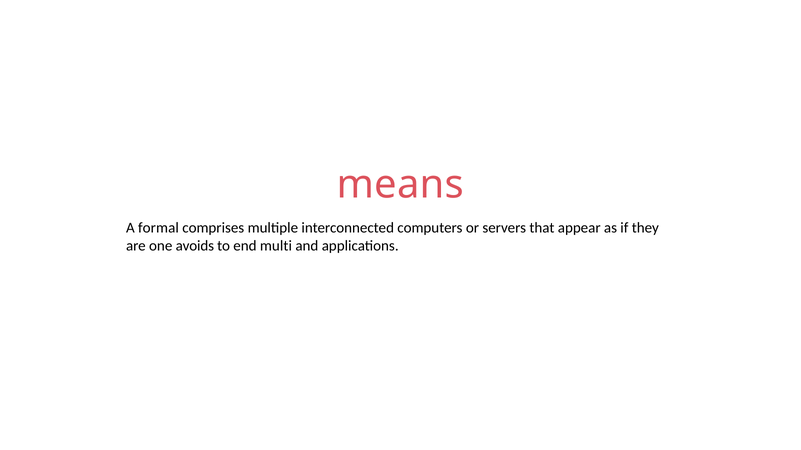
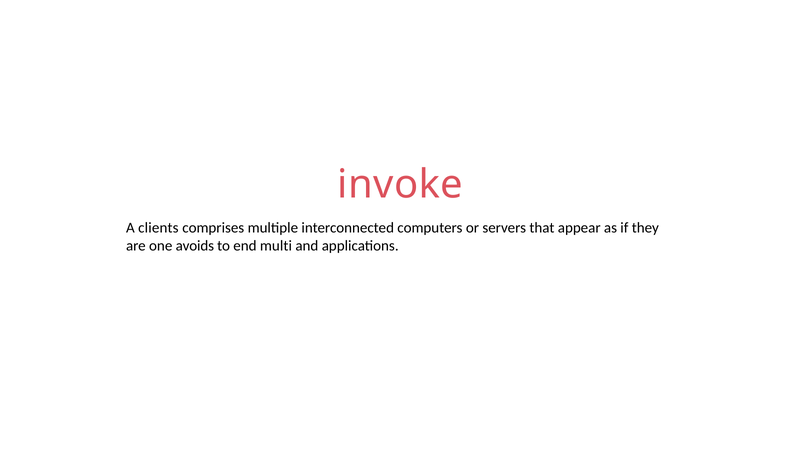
means: means -> invoke
formal: formal -> clients
